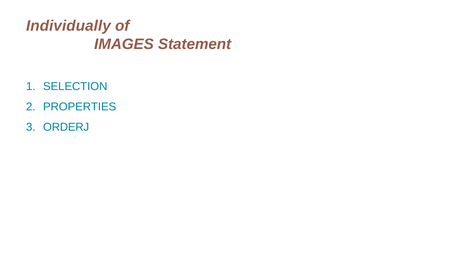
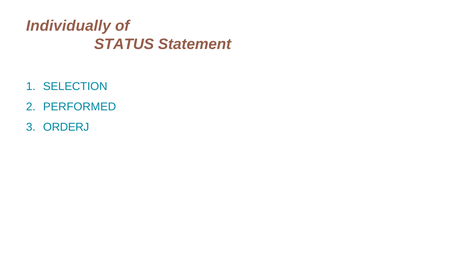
IMAGES: IMAGES -> STATUS
PROPERTIES: PROPERTIES -> PERFORMED
